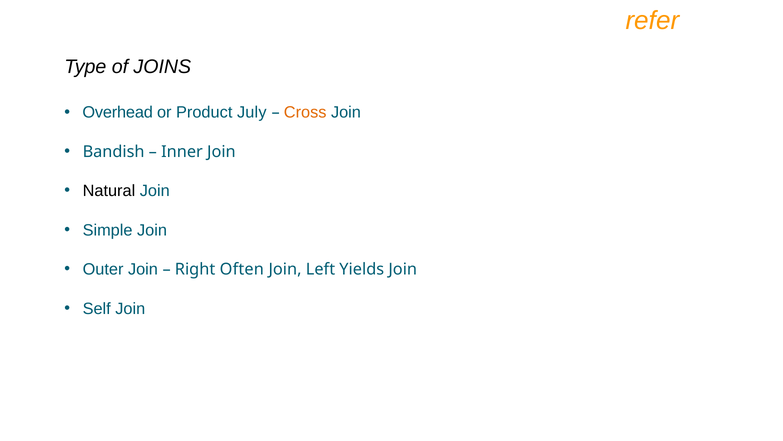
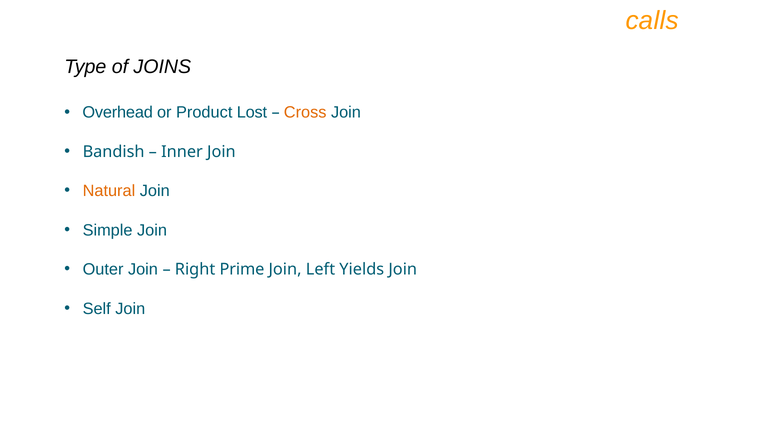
refer: refer -> calls
July: July -> Lost
Natural colour: black -> orange
Often: Often -> Prime
